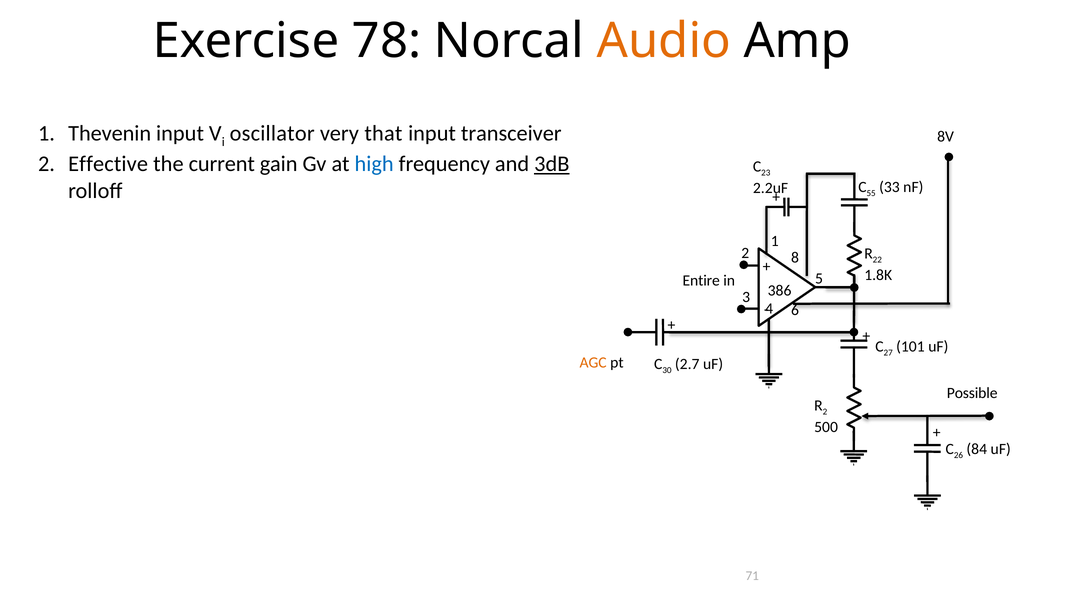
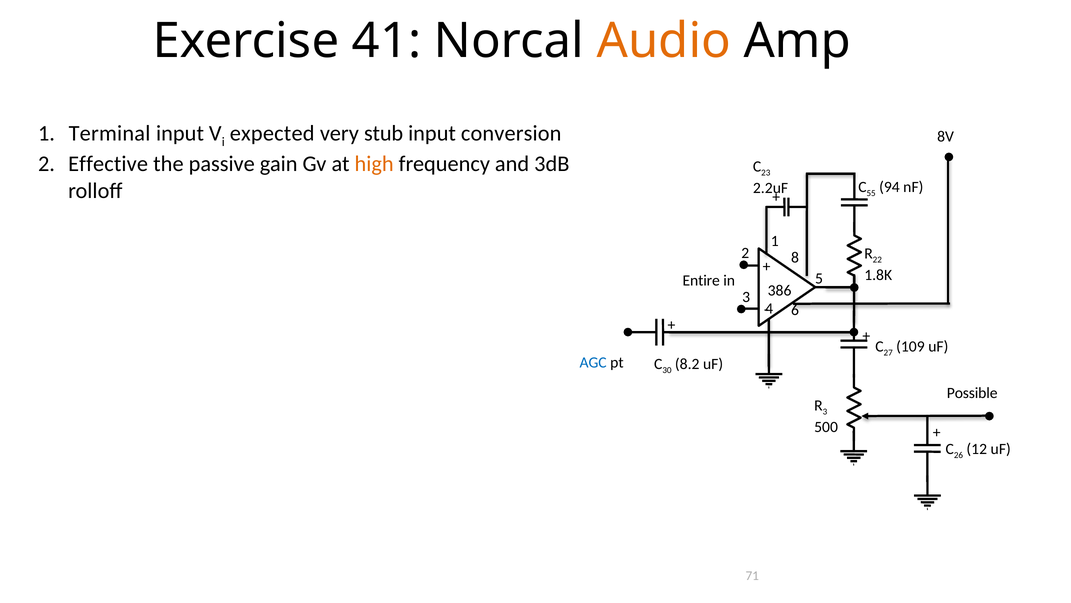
78: 78 -> 41
Thevenin: Thevenin -> Terminal
oscillator: oscillator -> expected
that: that -> stub
transceiver: transceiver -> conversion
current: current -> passive
high colour: blue -> orange
3dB underline: present -> none
33: 33 -> 94
101: 101 -> 109
AGC colour: orange -> blue
2.7: 2.7 -> 8.2
2 at (825, 411): 2 -> 3
84: 84 -> 12
